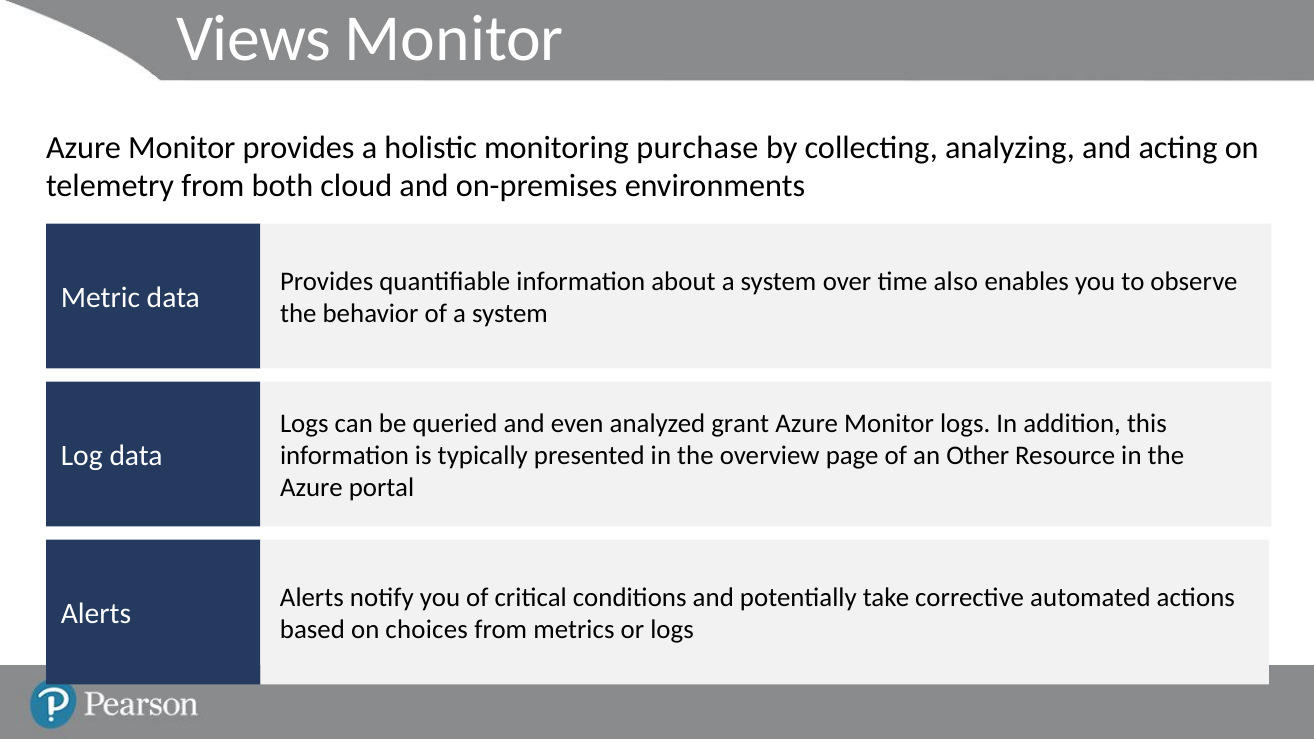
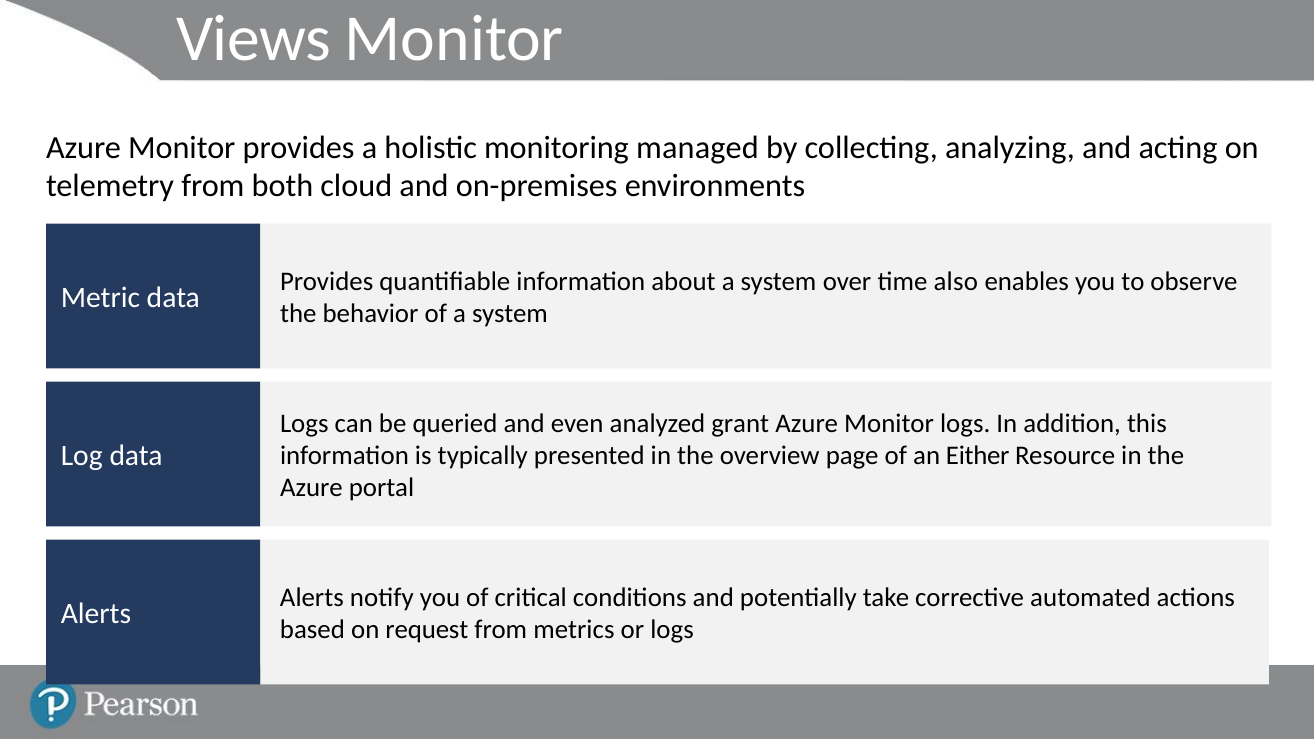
purchase: purchase -> managed
Other: Other -> Either
choices: choices -> request
